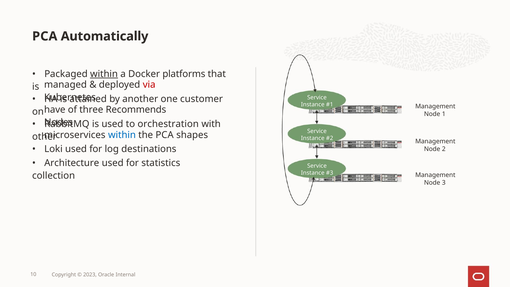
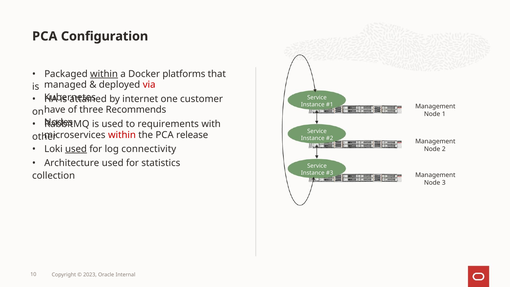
Automatically: Automatically -> Configuration
another: another -> internet
orchestration: orchestration -> requirements
within at (122, 135) colour: blue -> red
shapes: shapes -> release
used at (76, 149) underline: none -> present
destinations: destinations -> connectivity
